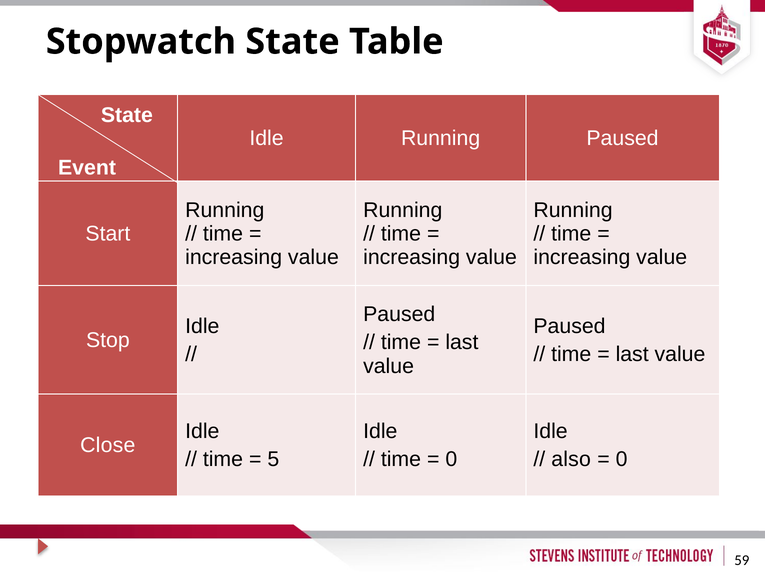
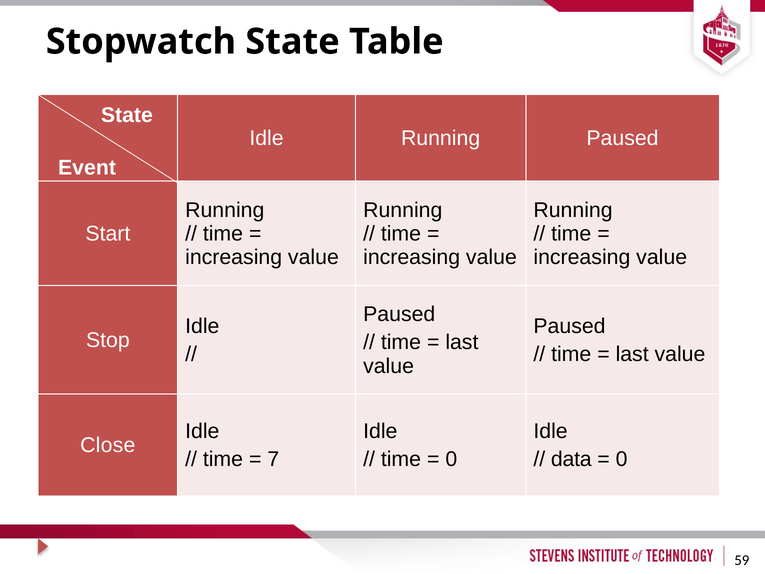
5: 5 -> 7
also: also -> data
